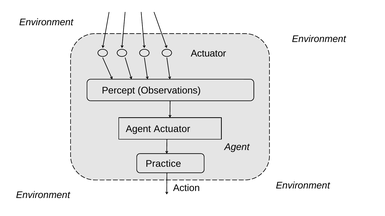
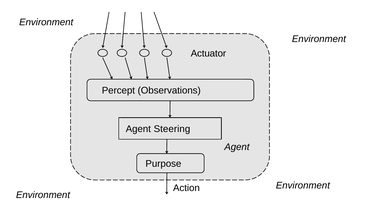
Agent Actuator: Actuator -> Steering
Practice: Practice -> Purpose
